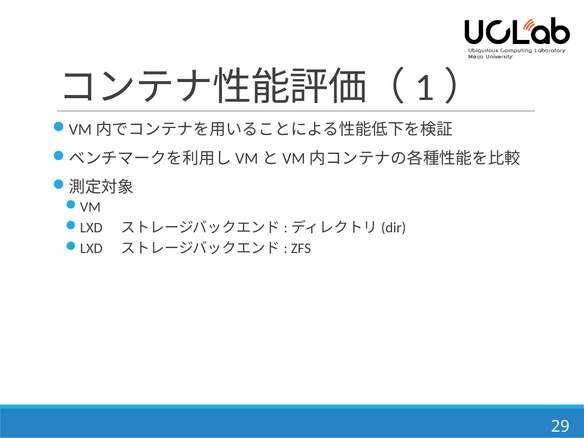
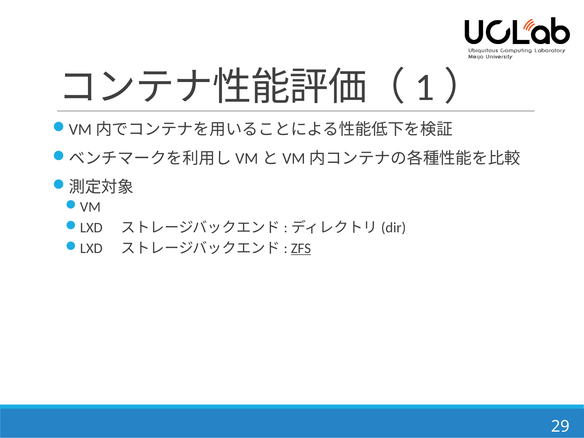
ZFS underline: none -> present
